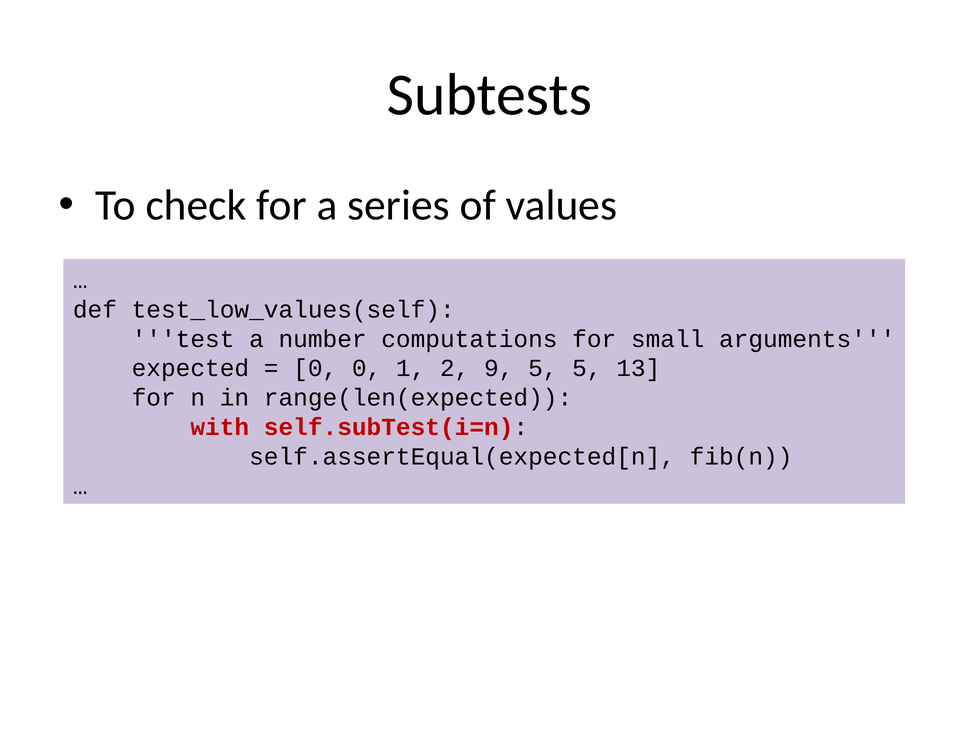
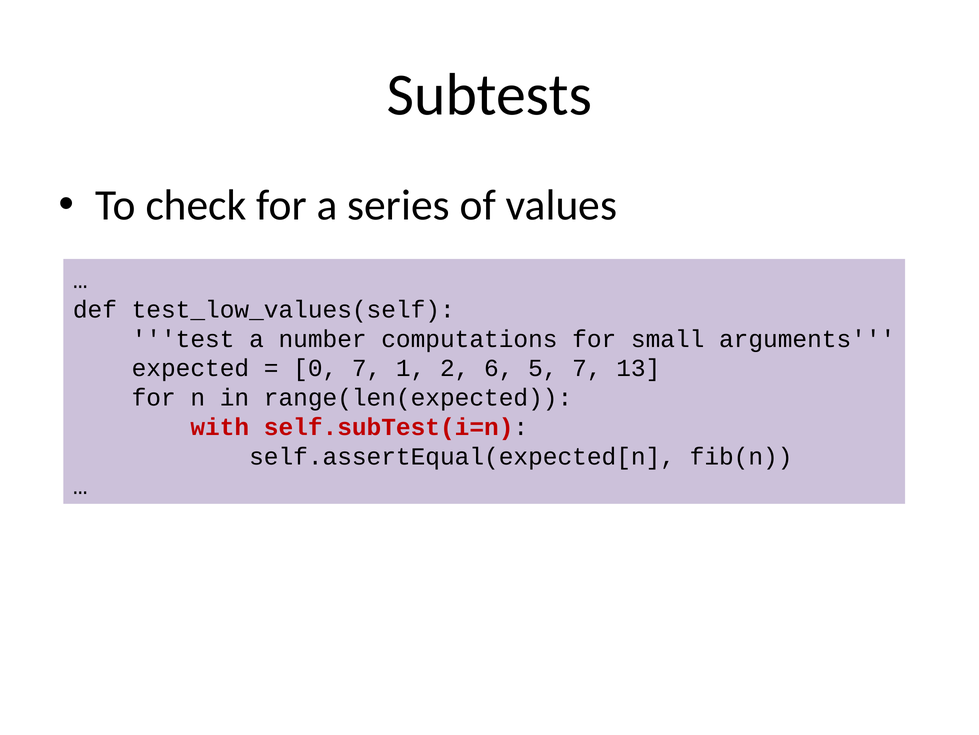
0 0: 0 -> 7
9: 9 -> 6
5 5: 5 -> 7
